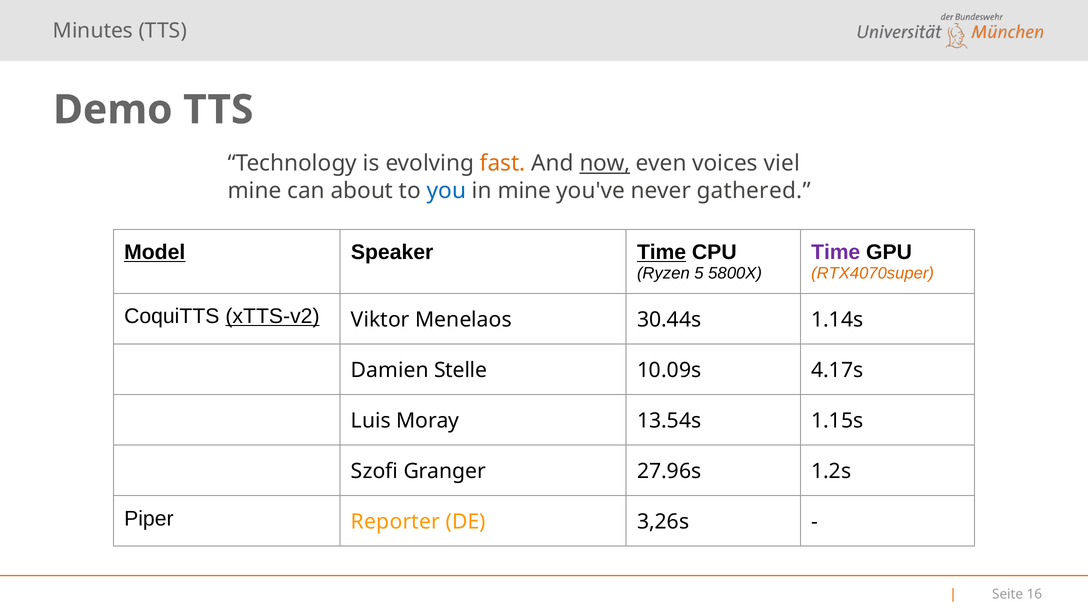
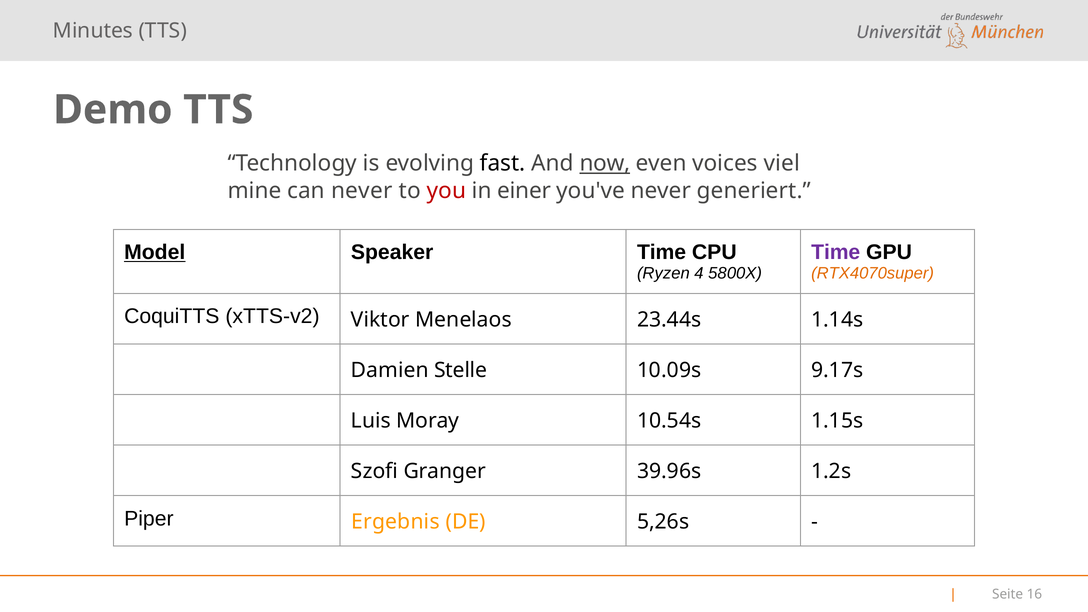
fast colour: orange -> black
can about: about -> never
you colour: blue -> red
in mine: mine -> einer
gathered: gathered -> generiert
Time at (662, 252) underline: present -> none
5: 5 -> 4
xTTS-v2 underline: present -> none
30.44s: 30.44s -> 23.44s
4.17s: 4.17s -> 9.17s
13.54s: 13.54s -> 10.54s
27.96s: 27.96s -> 39.96s
Reporter: Reporter -> Ergebnis
3,26s: 3,26s -> 5,26s
